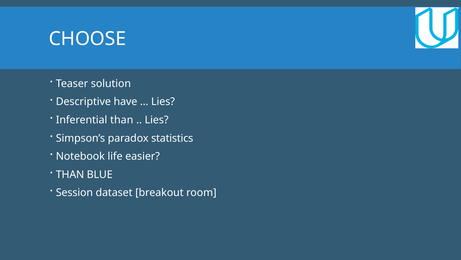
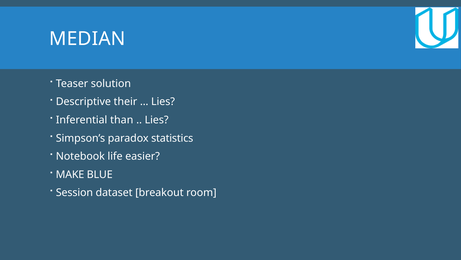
CHOOSE: CHOOSE -> MEDIAN
have: have -> their
THAN at (70, 174): THAN -> MAKE
